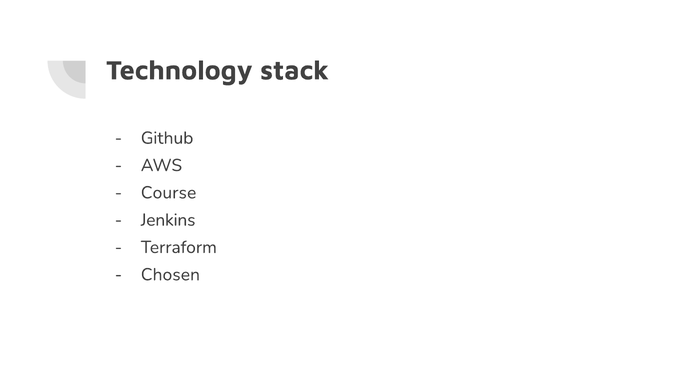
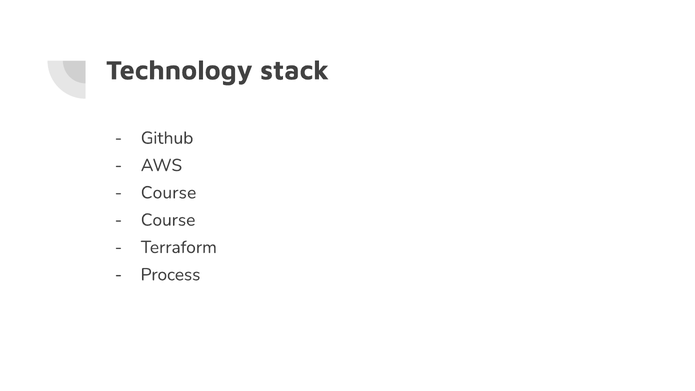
Jenkins at (168, 220): Jenkins -> Course
Chosen: Chosen -> Process
